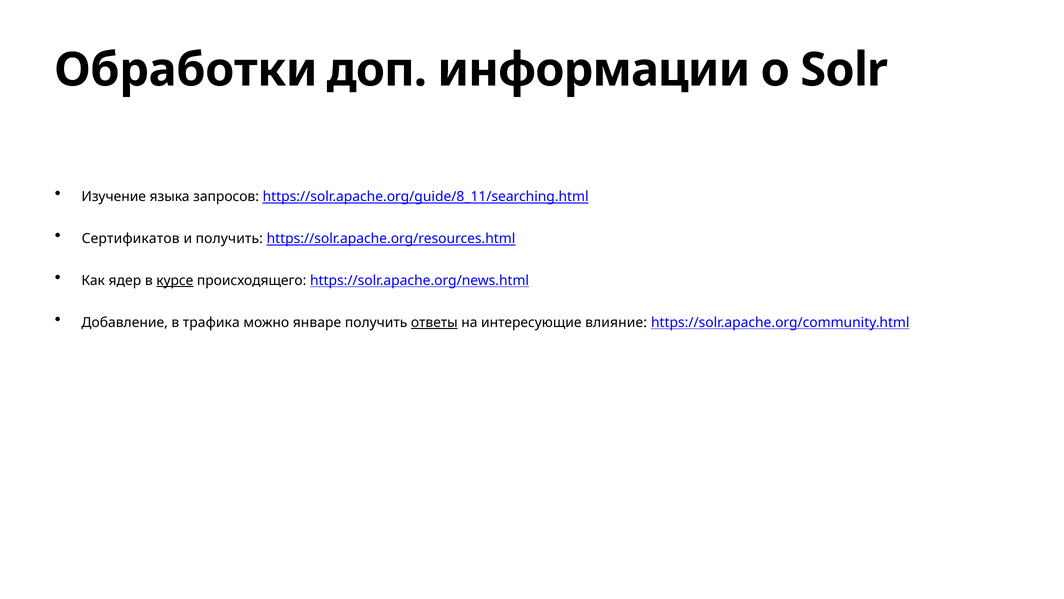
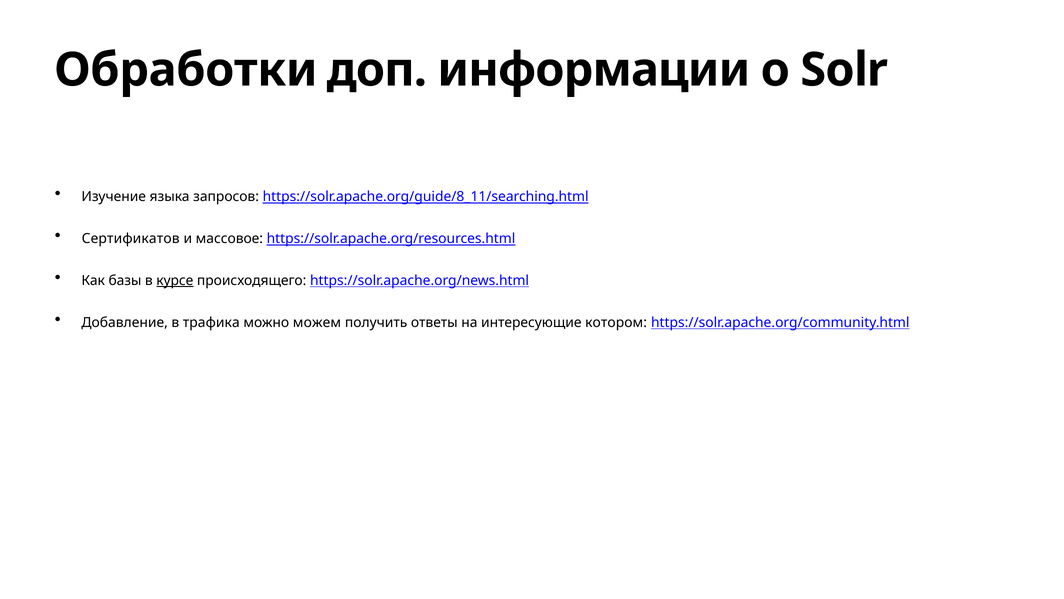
и получить: получить -> массовое
ядер: ядер -> базы
январе: январе -> можем
ответы underline: present -> none
влияние: влияние -> котором
